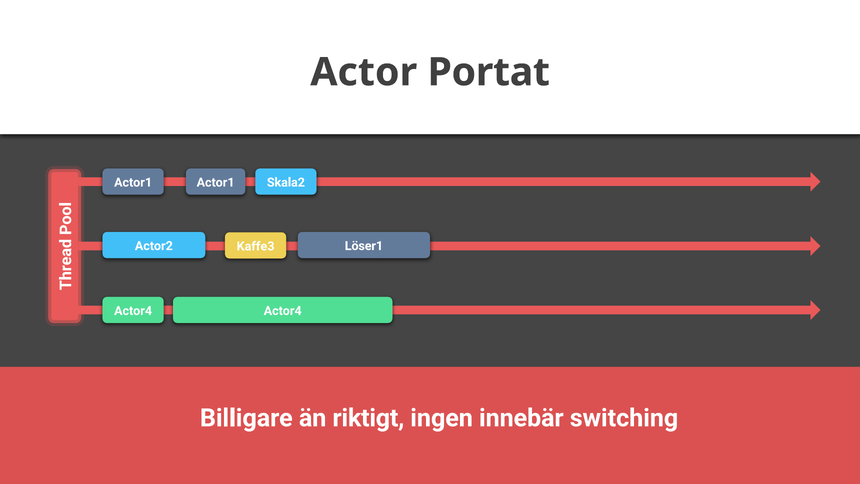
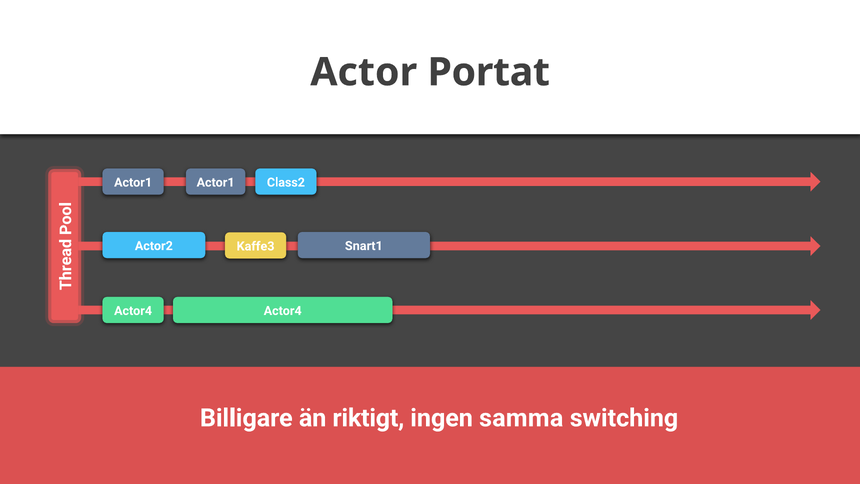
Skala2: Skala2 -> Class2
Löser1: Löser1 -> Snart1
innebär: innebär -> samma
